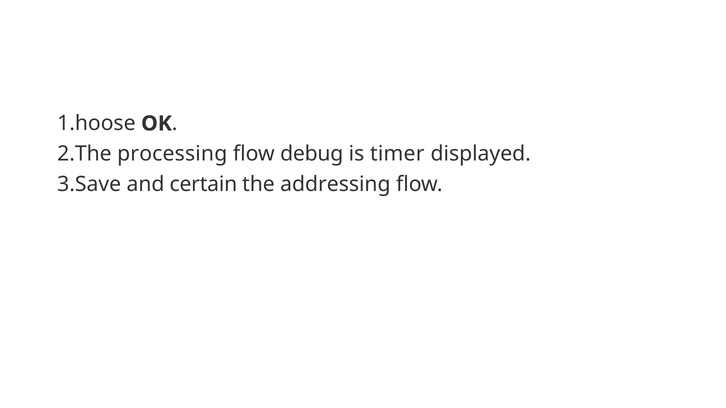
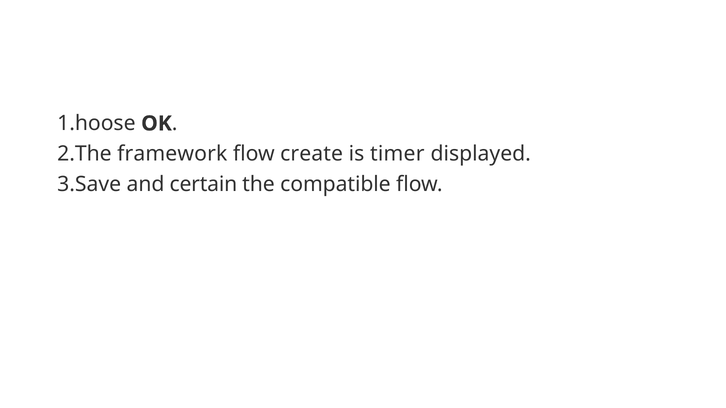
processing: processing -> framework
debug: debug -> create
addressing: addressing -> compatible
